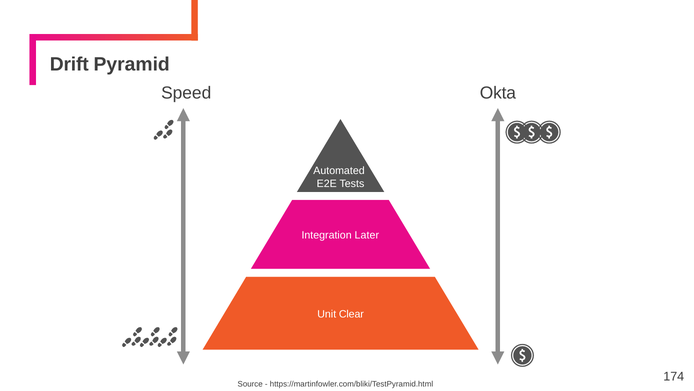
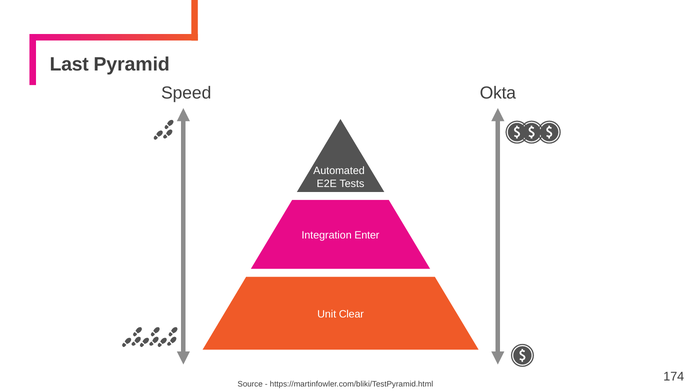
Drift: Drift -> Last
Later: Later -> Enter
